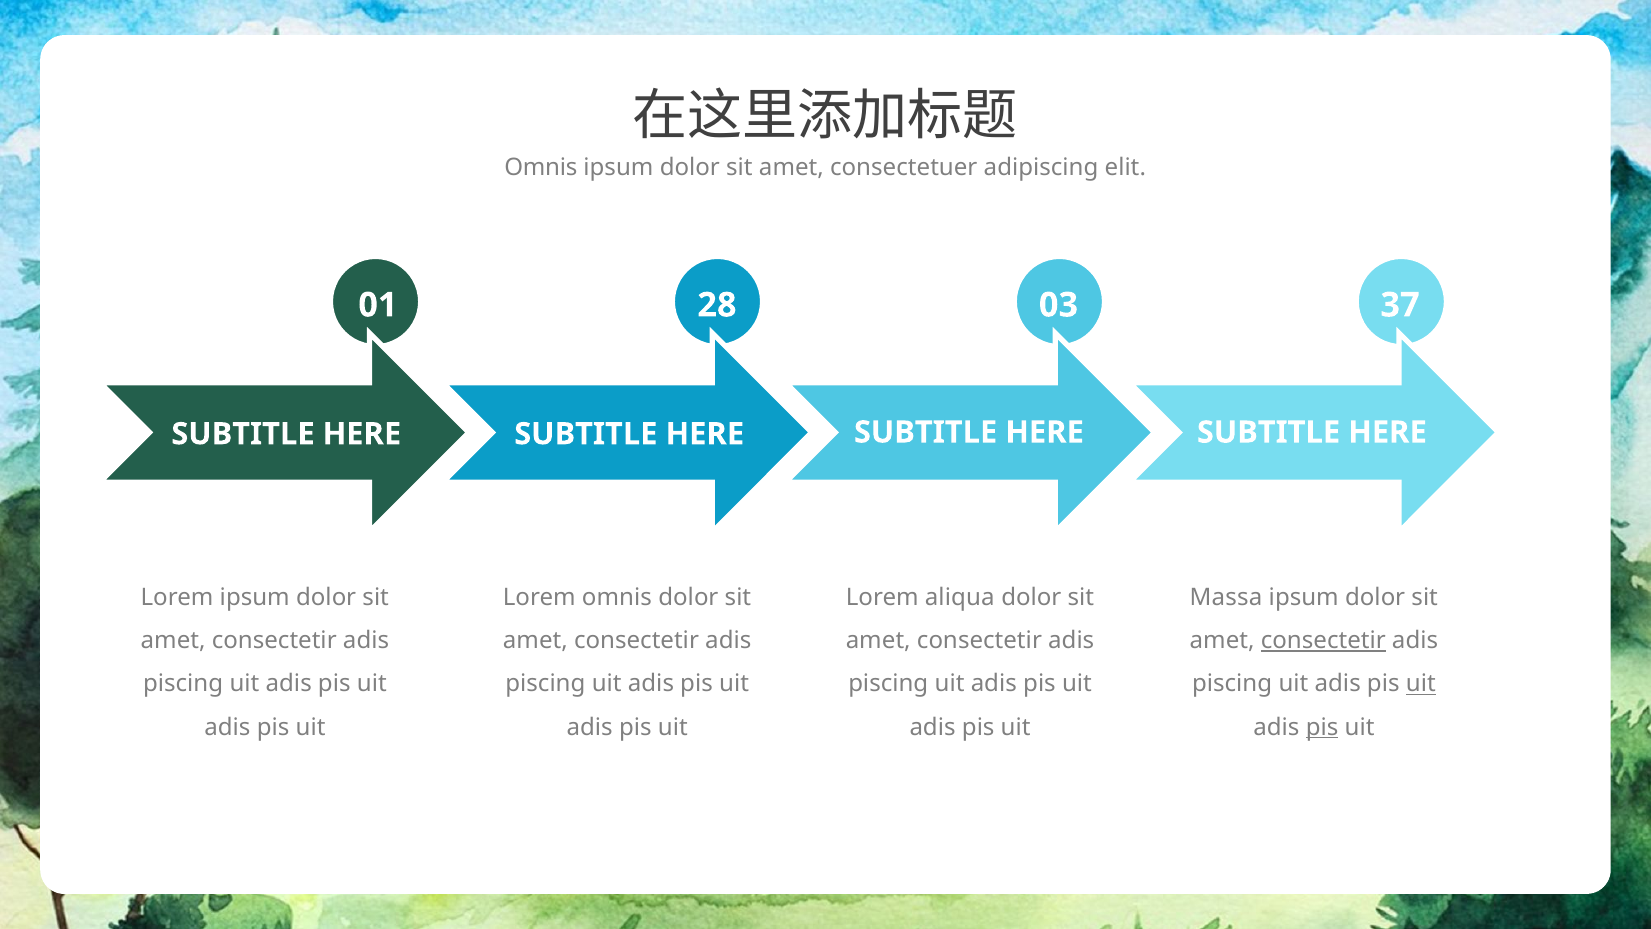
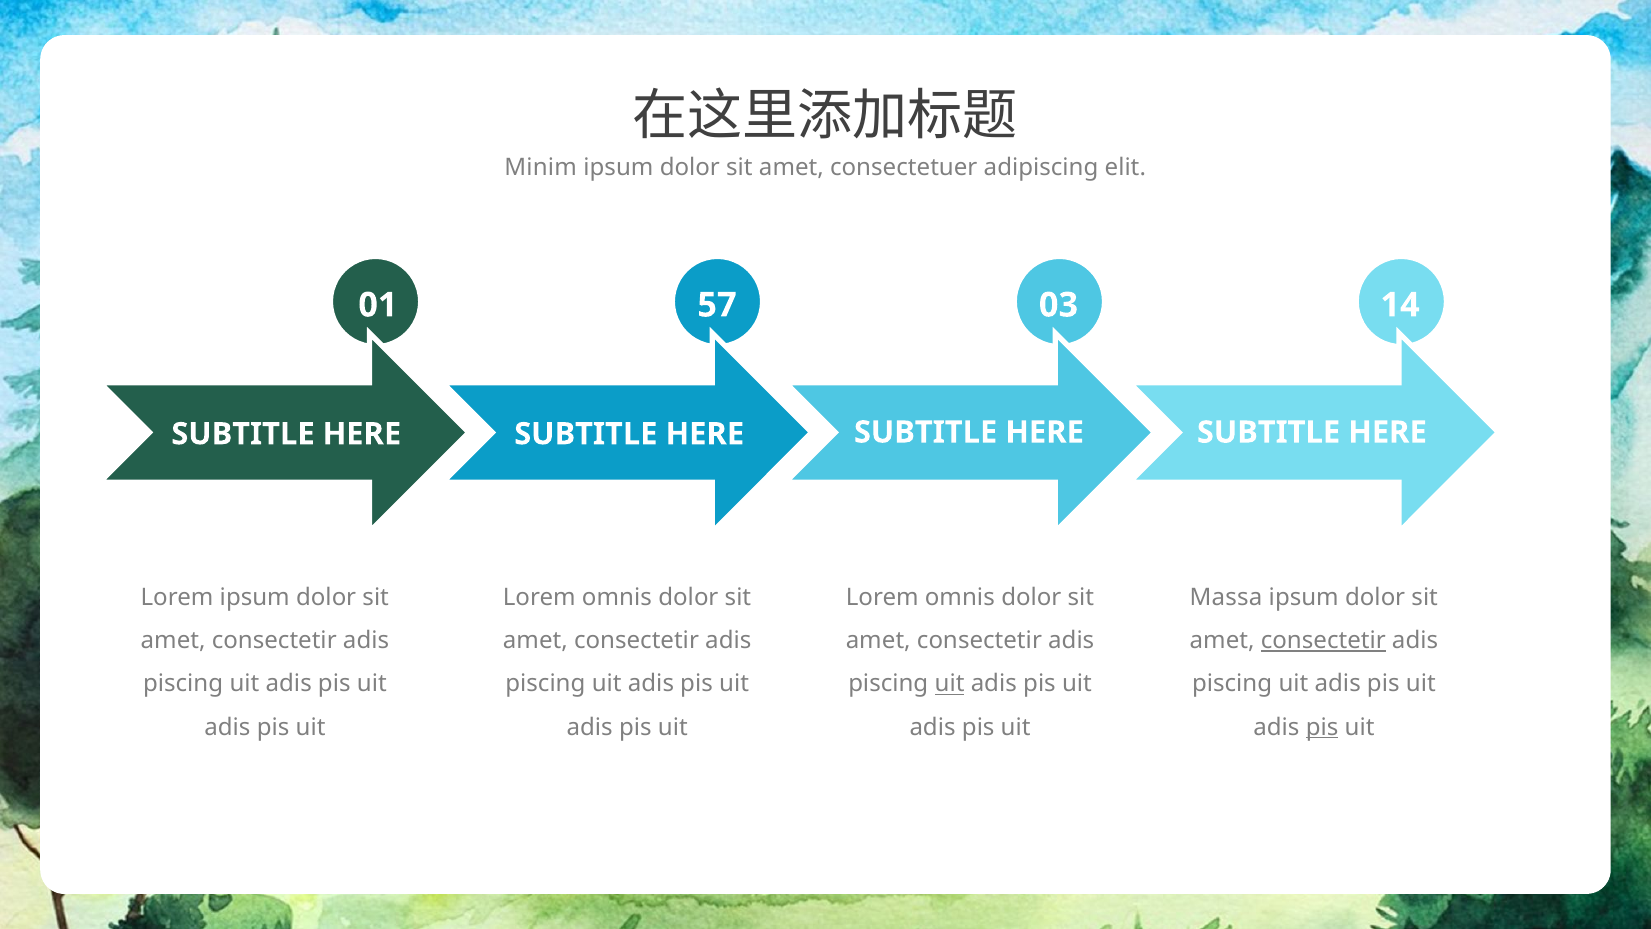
Omnis at (541, 167): Omnis -> Minim
28: 28 -> 57
37: 37 -> 14
aliqua at (960, 597): aliqua -> omnis
uit at (950, 684) underline: none -> present
uit at (1421, 684) underline: present -> none
